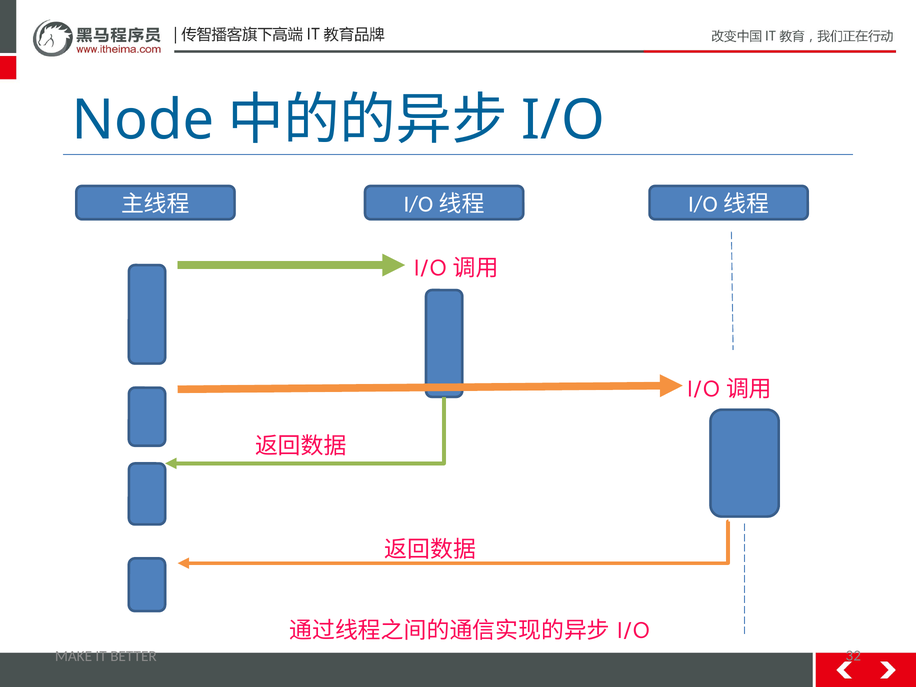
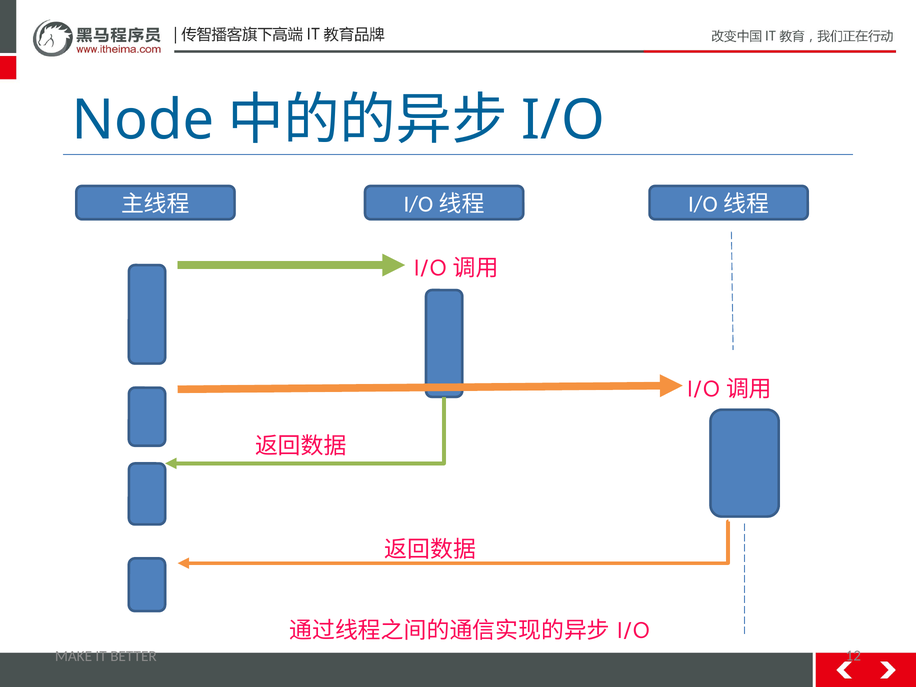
32: 32 -> 12
